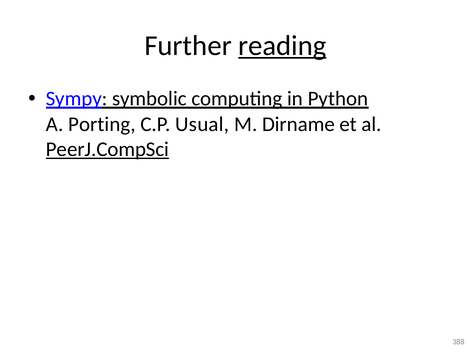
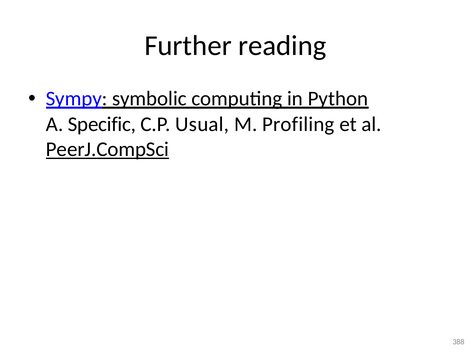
reading underline: present -> none
Porting: Porting -> Specific
Dirname: Dirname -> Profiling
